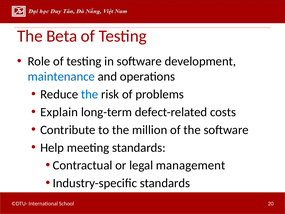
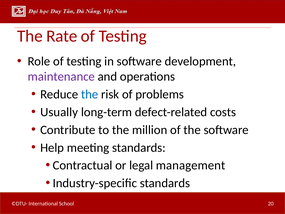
Beta: Beta -> Rate
maintenance colour: blue -> purple
Explain: Explain -> Usually
